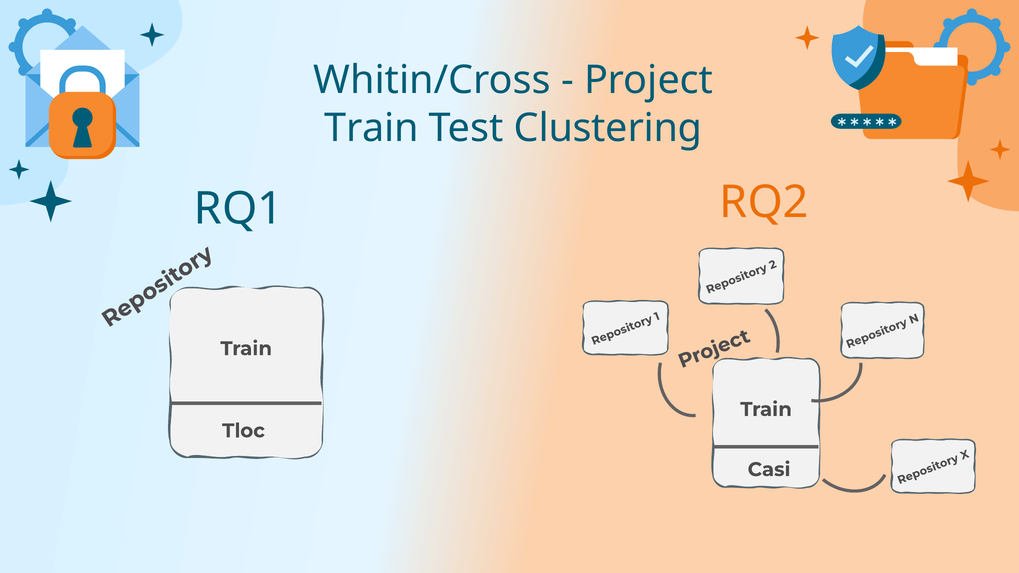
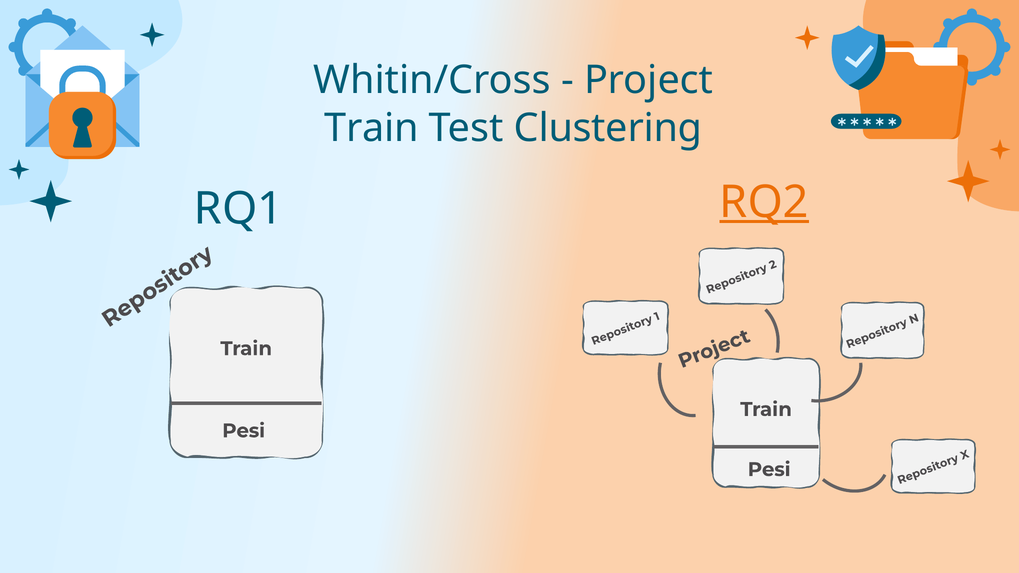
RQ2 underline: none -> present
Tloc at (244, 431): Tloc -> Pesi
Casi at (769, 470): Casi -> Pesi
